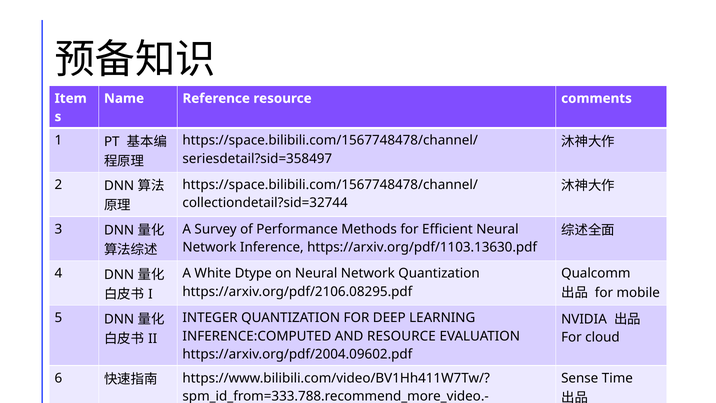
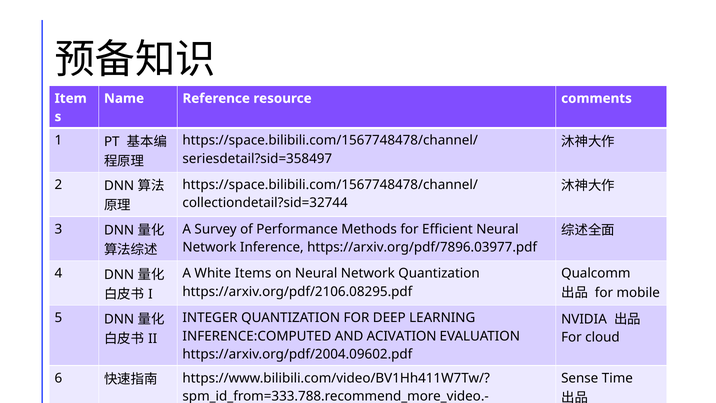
https://arxiv.org/pdf/1103.13630.pdf: https://arxiv.org/pdf/1103.13630.pdf -> https://arxiv.org/pdf/7896.03977.pdf
Dtype: Dtype -> Items
AND RESOURCE: RESOURCE -> ACIVATION
